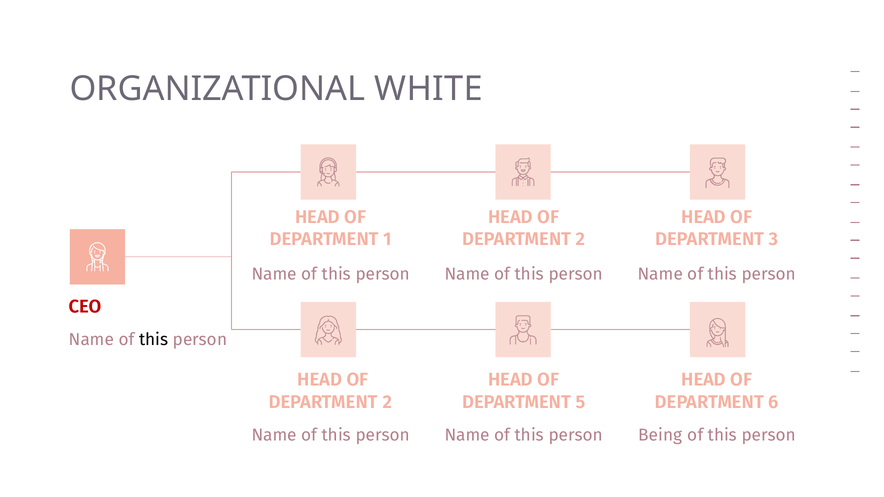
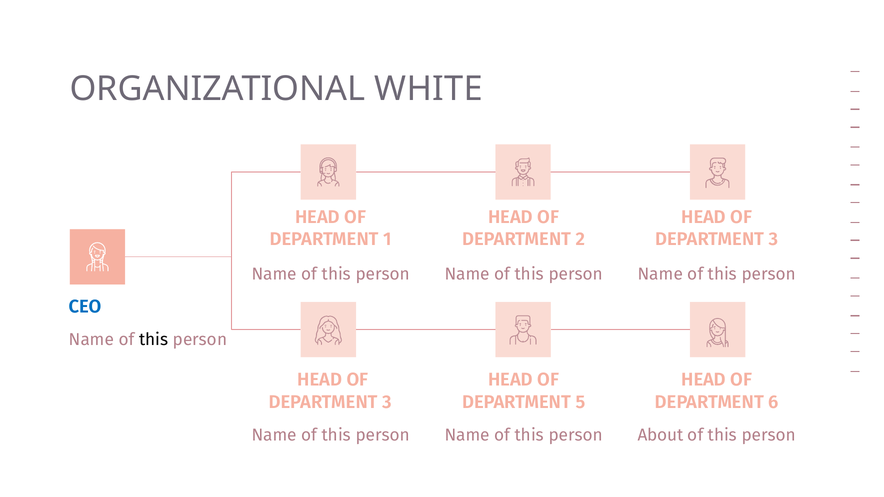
CEO colour: red -> blue
2 at (387, 402): 2 -> 3
Being: Being -> About
